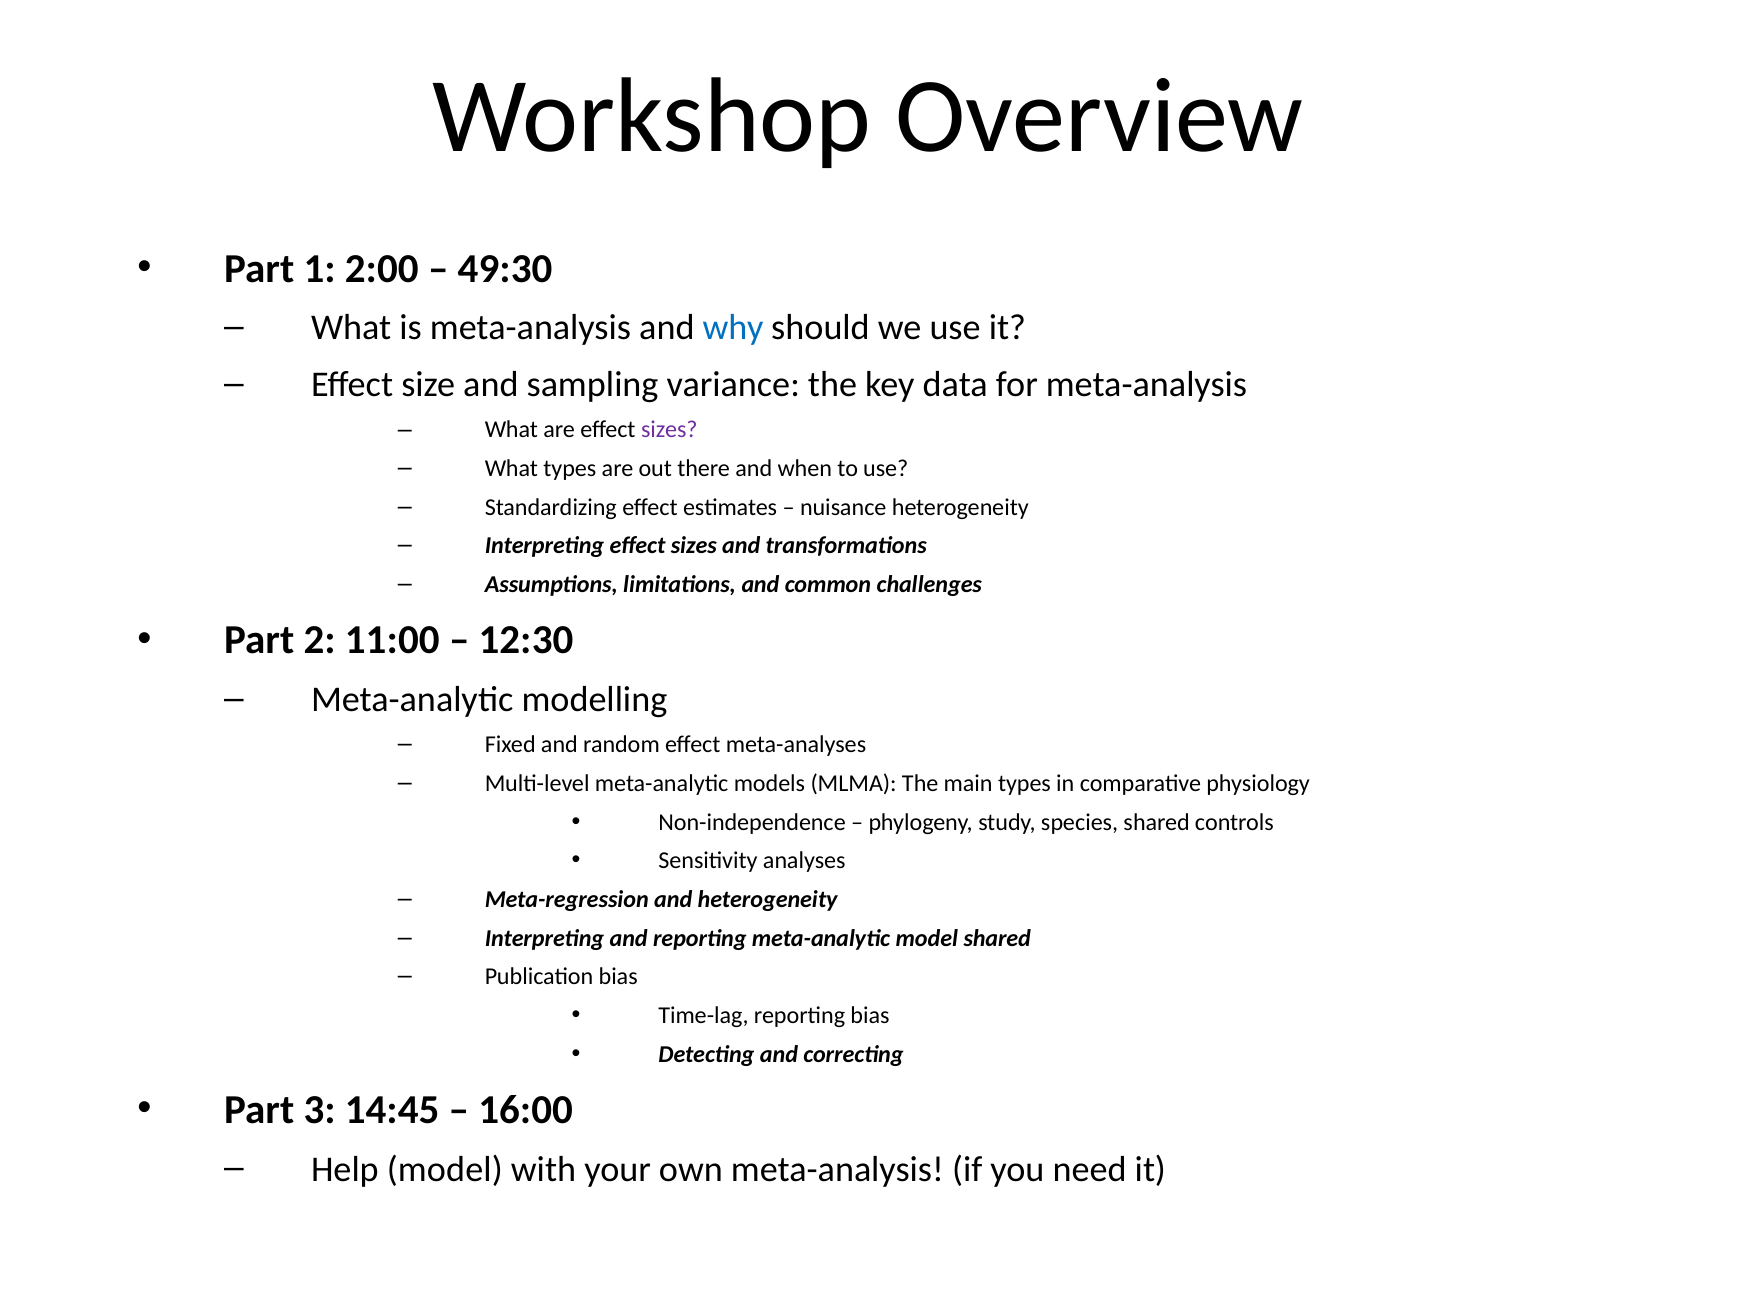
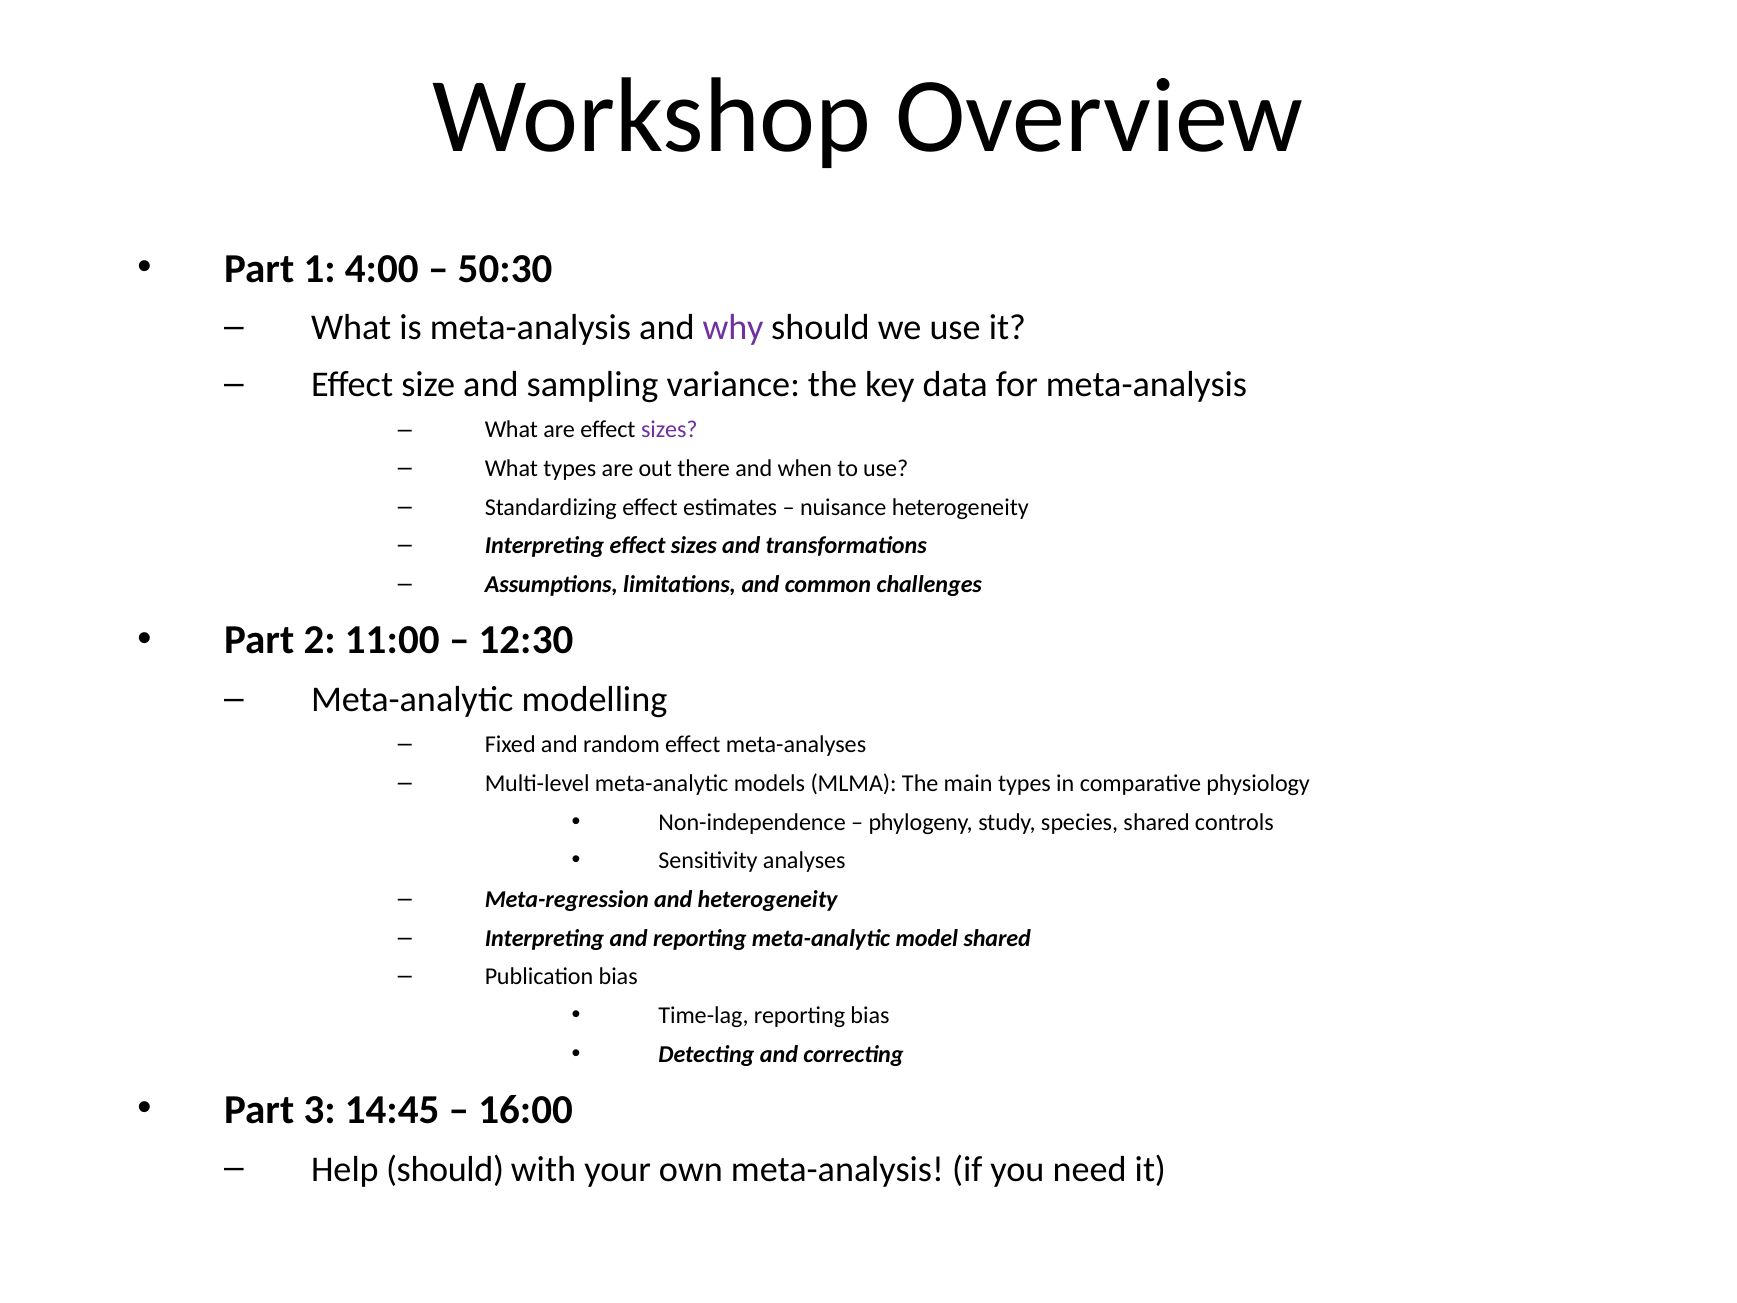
2:00: 2:00 -> 4:00
49:30: 49:30 -> 50:30
why colour: blue -> purple
Help model: model -> should
